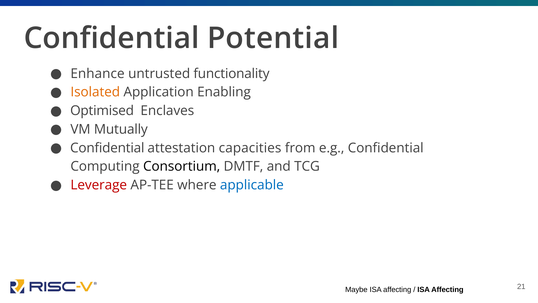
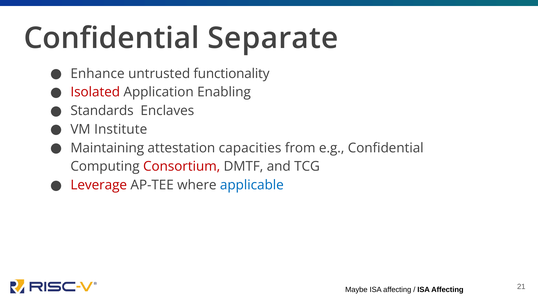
Potential: Potential -> Separate
Isolated colour: orange -> red
Optimised: Optimised -> Standards
Mutually: Mutually -> Institute
Confidential at (107, 148): Confidential -> Maintaining
Consortium colour: black -> red
